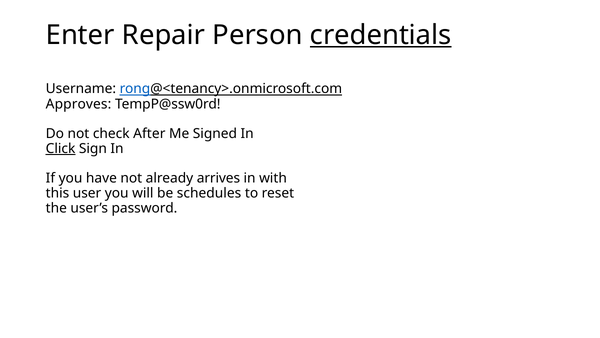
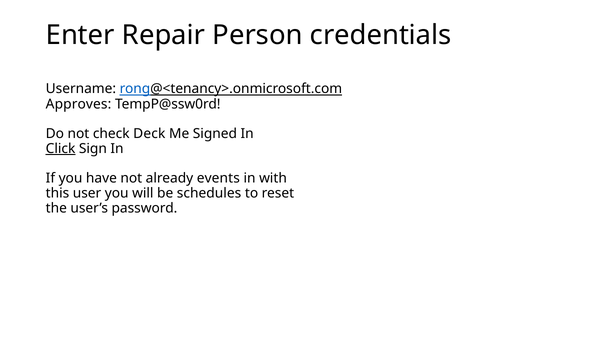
credentials underline: present -> none
After: After -> Deck
arrives: arrives -> events
